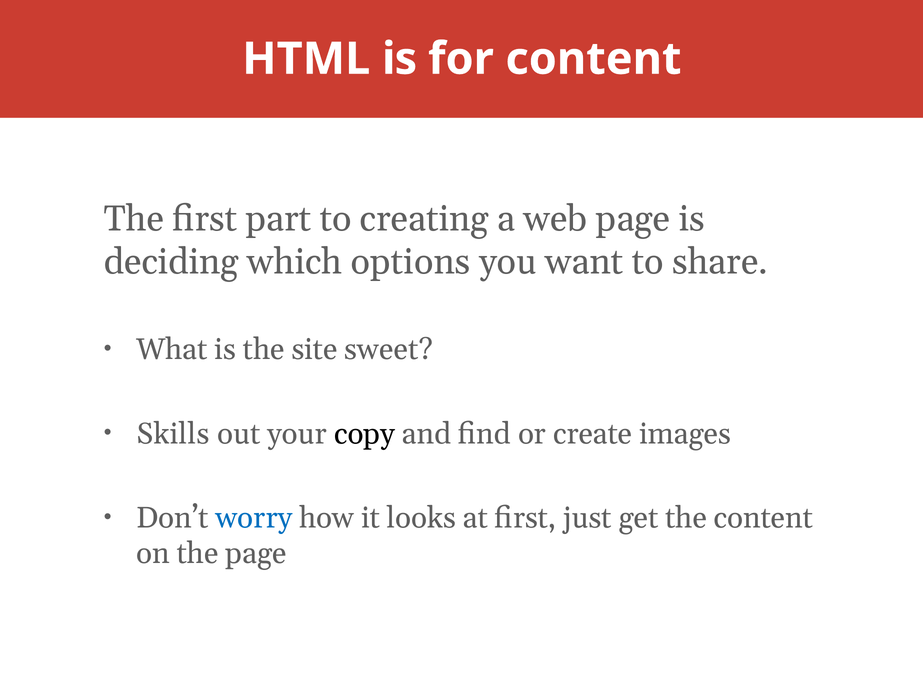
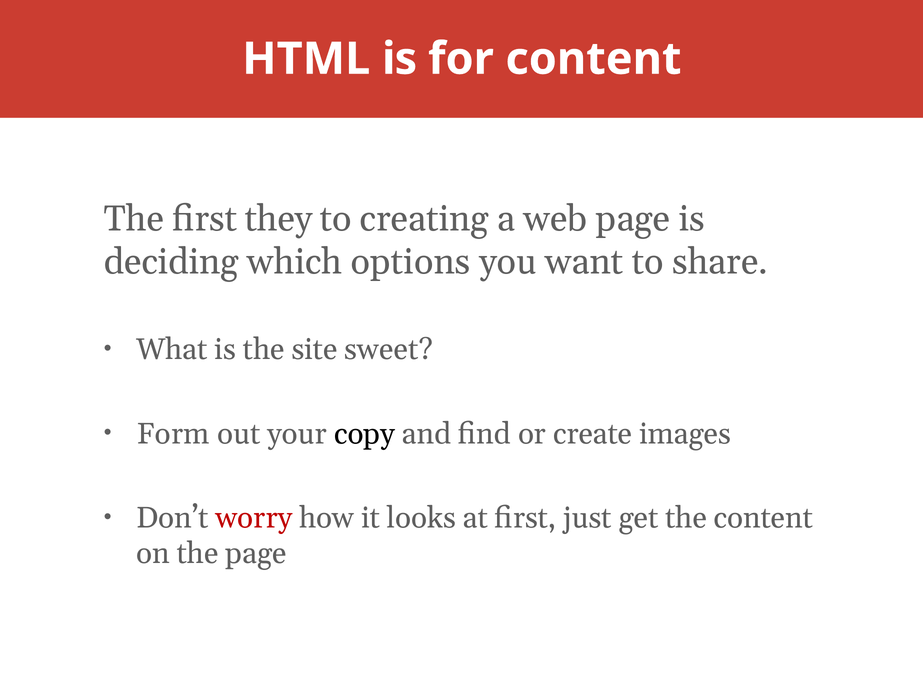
part: part -> they
Skills: Skills -> Form
worry colour: blue -> red
